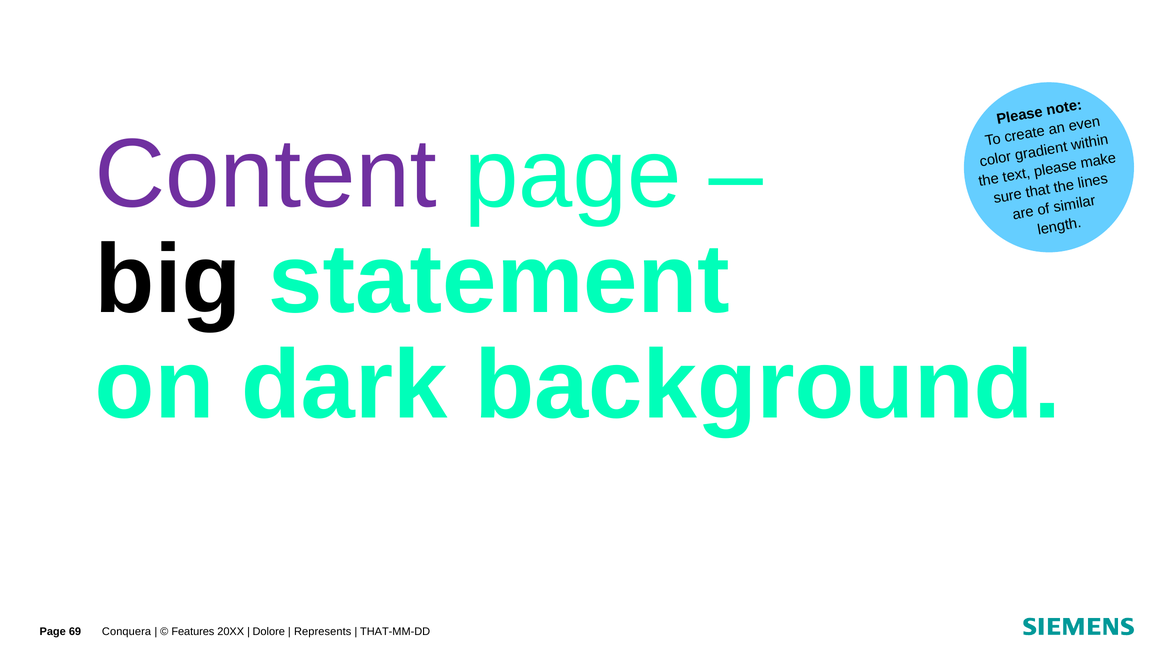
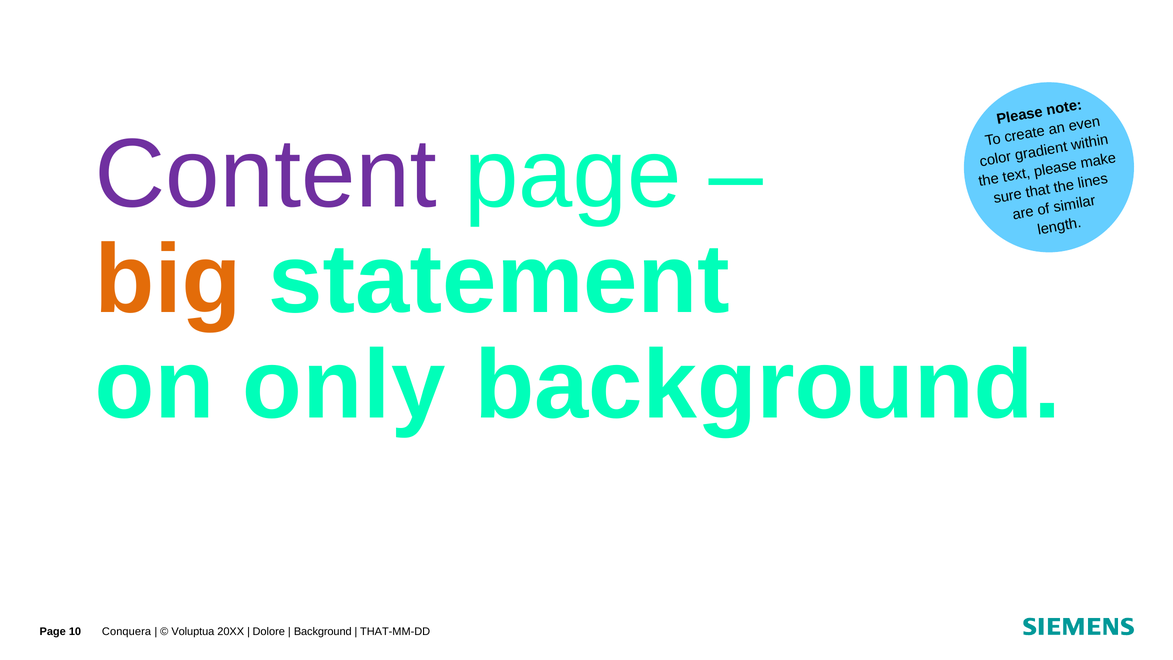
big colour: black -> orange
dark: dark -> only
69: 69 -> 10
Features: Features -> Voluptua
Represents at (323, 631): Represents -> Background
